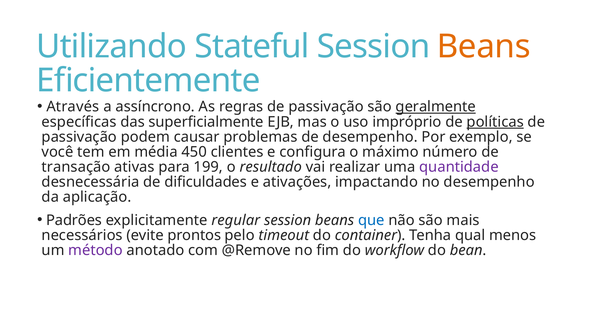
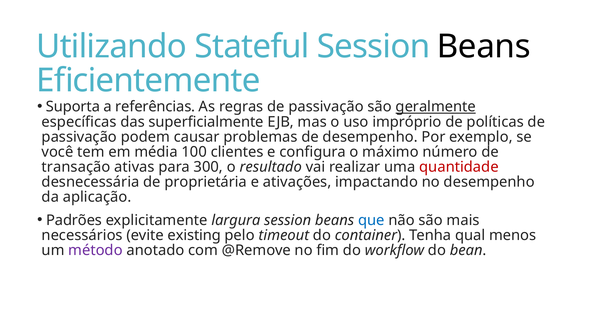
Beans at (484, 47) colour: orange -> black
Através: Através -> Suporta
assíncrono: assíncrono -> referências
políticas underline: present -> none
450: 450 -> 100
199: 199 -> 300
quantidade colour: purple -> red
dificuldades: dificuldades -> proprietária
regular: regular -> largura
prontos: prontos -> existing
